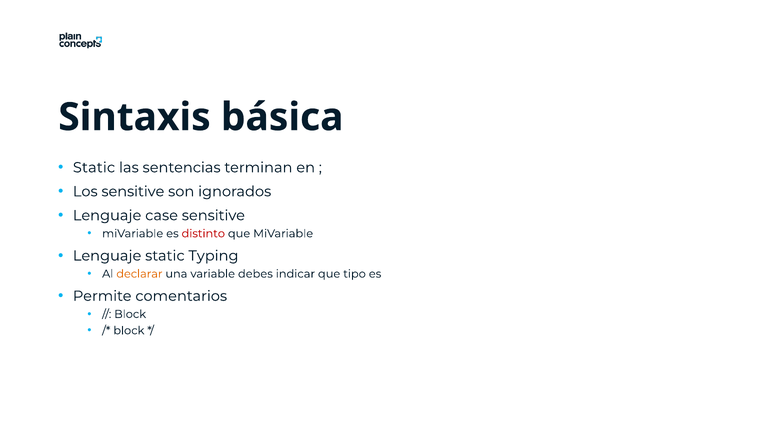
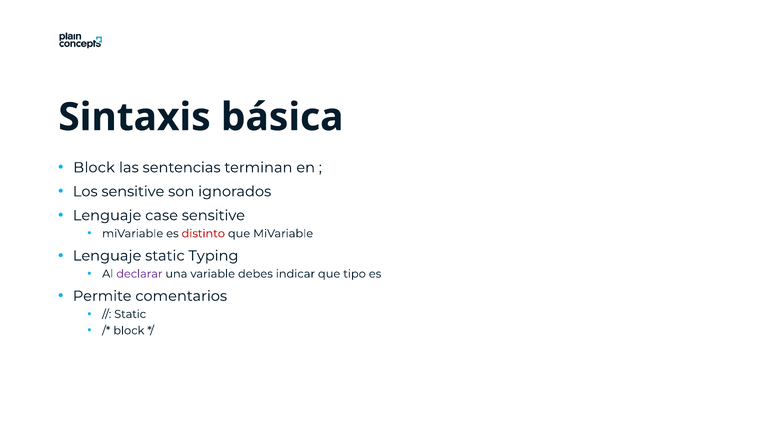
Static at (94, 167): Static -> Block
declarar colour: orange -> purple
Block at (130, 314): Block -> Static
